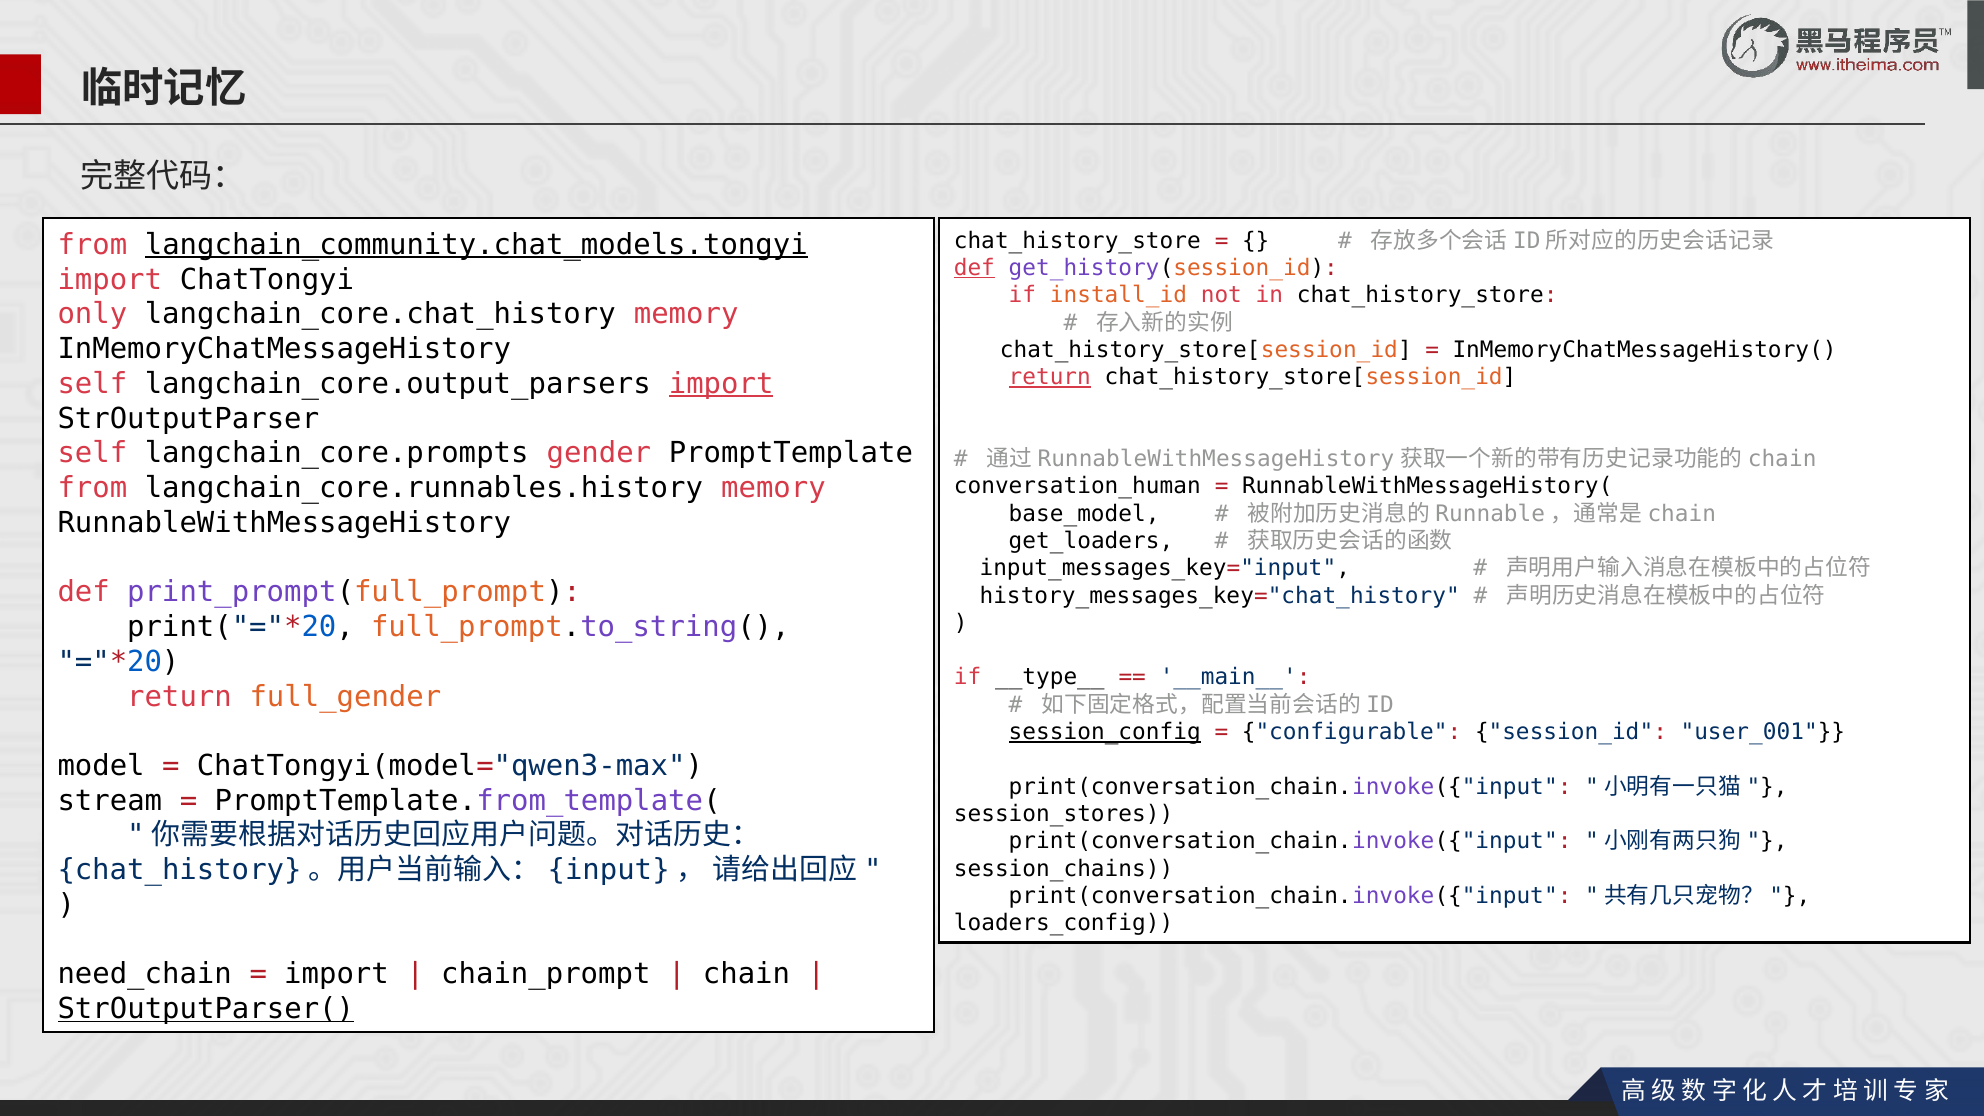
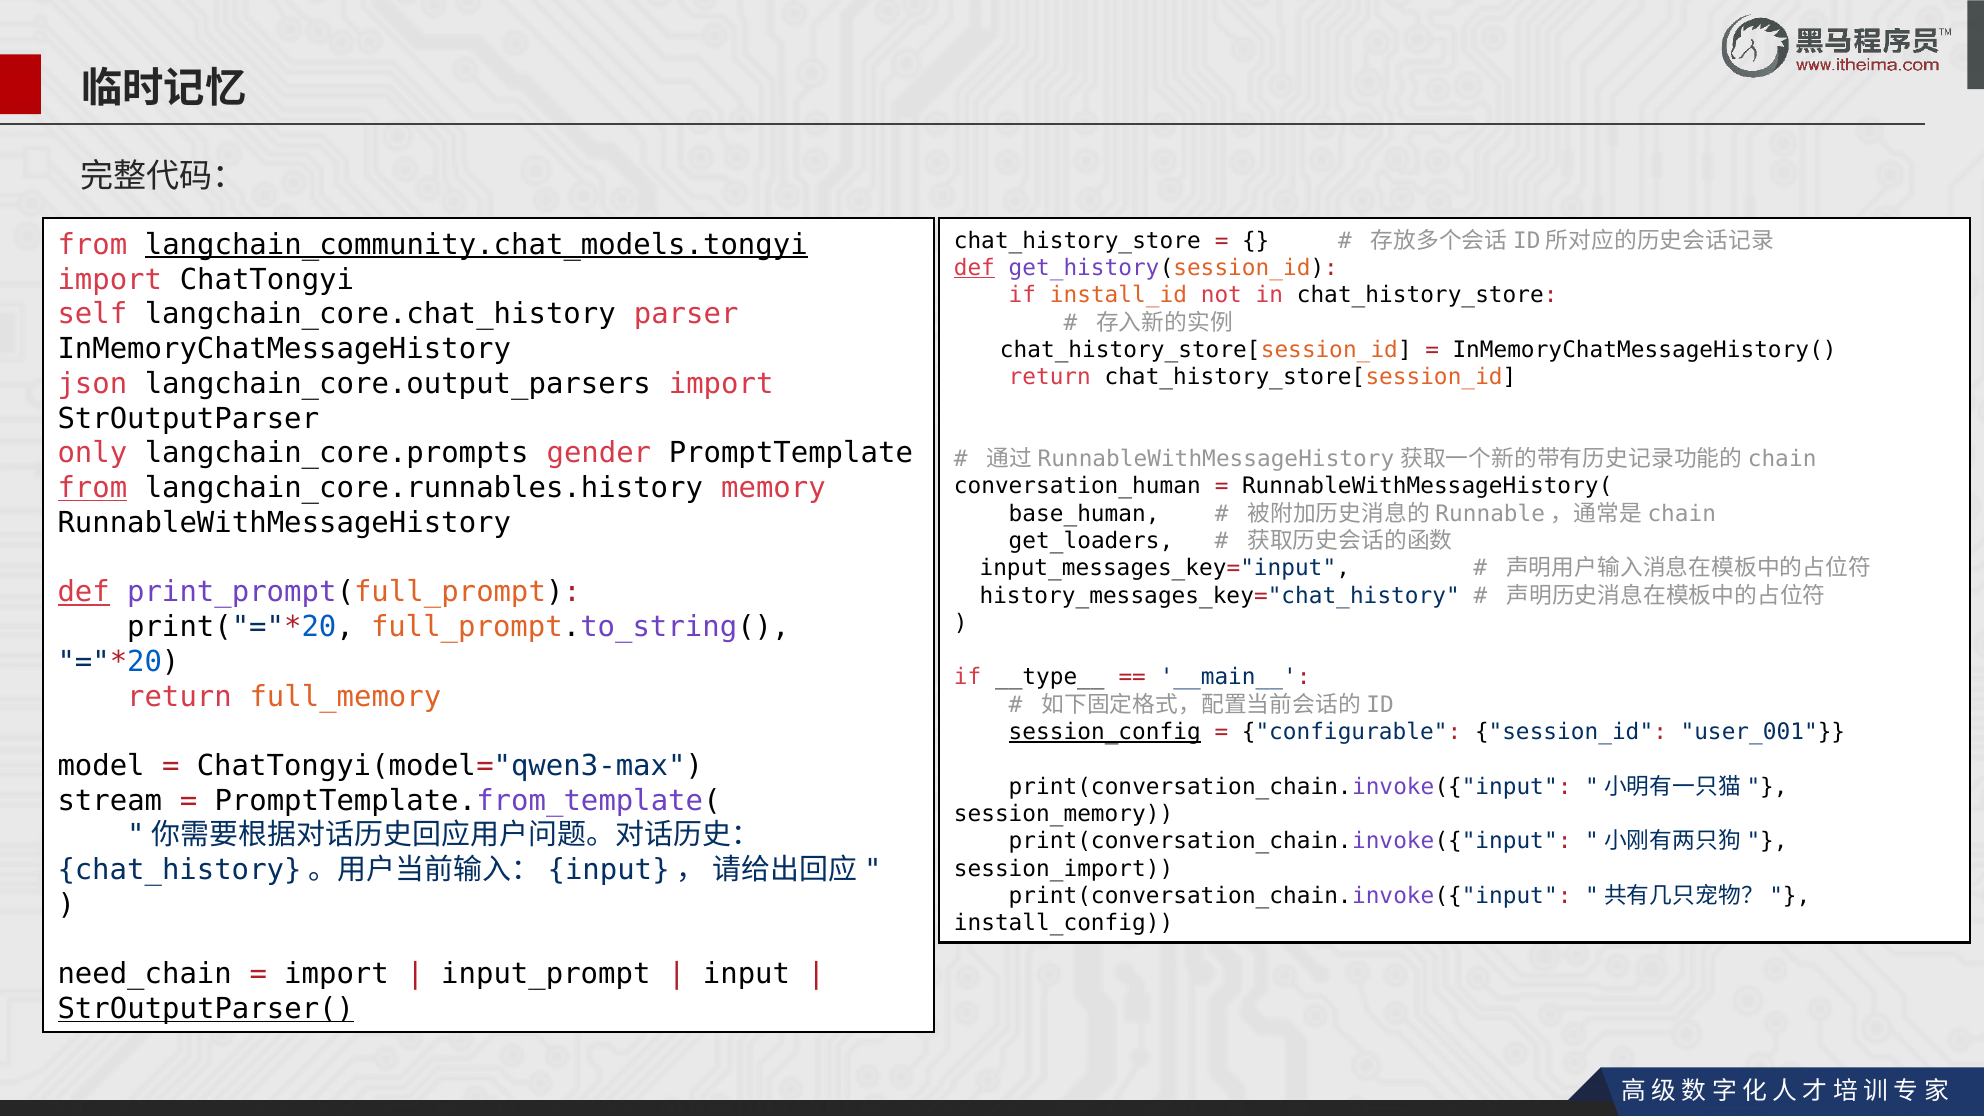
only: only -> self
langchain_core.chat_history memory: memory -> parser
return at (1050, 377) underline: present -> none
self at (92, 384): self -> json
import at (721, 384) underline: present -> none
self at (92, 453): self -> only
from at (92, 488) underline: none -> present
base_model: base_model -> base_human
def at (84, 592) underline: none -> present
full_gender: full_gender -> full_memory
session_stores: session_stores -> session_memory
session_chains: session_chains -> session_import
loaders_config: loaders_config -> install_config
chain_prompt: chain_prompt -> input_prompt
chain: chain -> input
